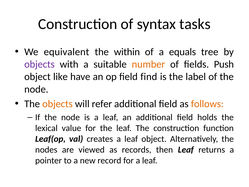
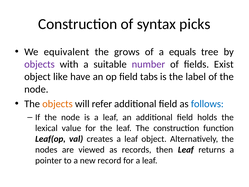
tasks: tasks -> picks
within: within -> grows
number colour: orange -> purple
Push: Push -> Exist
find: find -> tabs
follows colour: orange -> blue
